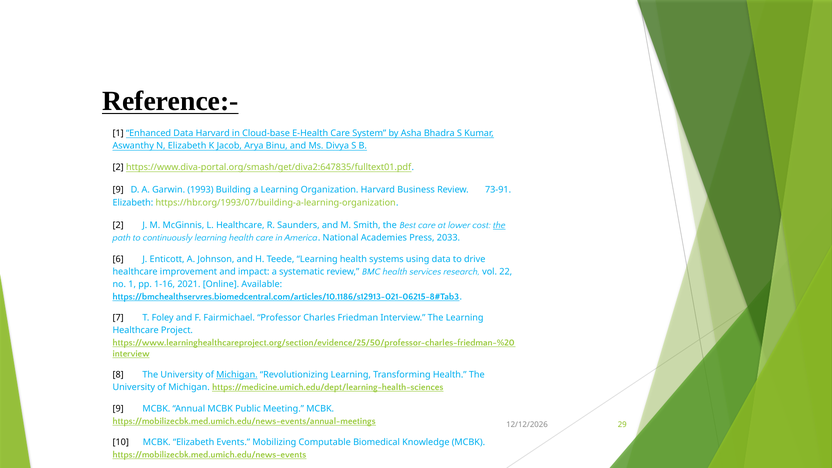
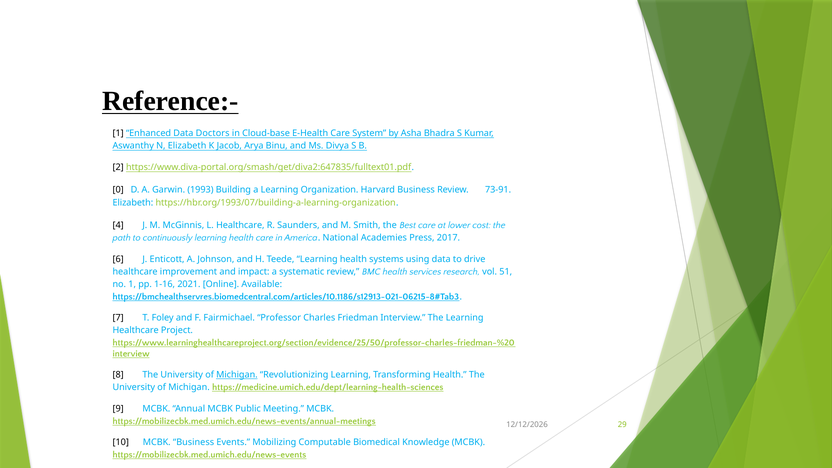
Data Harvard: Harvard -> Doctors
9 at (118, 190): 9 -> 0
2 at (118, 225): 2 -> 4
the at (499, 225) underline: present -> none
2033: 2033 -> 2017
22: 22 -> 51
MCBK Elizabeth: Elizabeth -> Business
